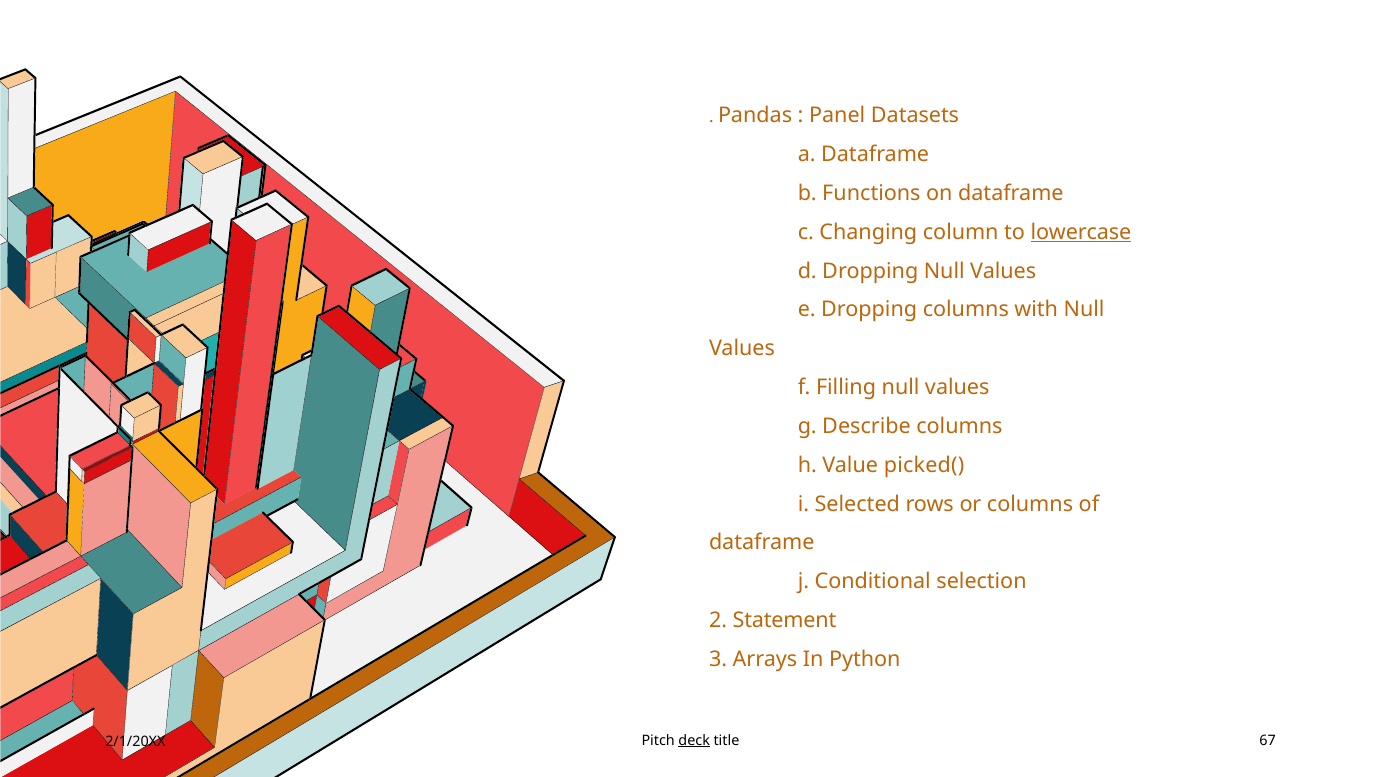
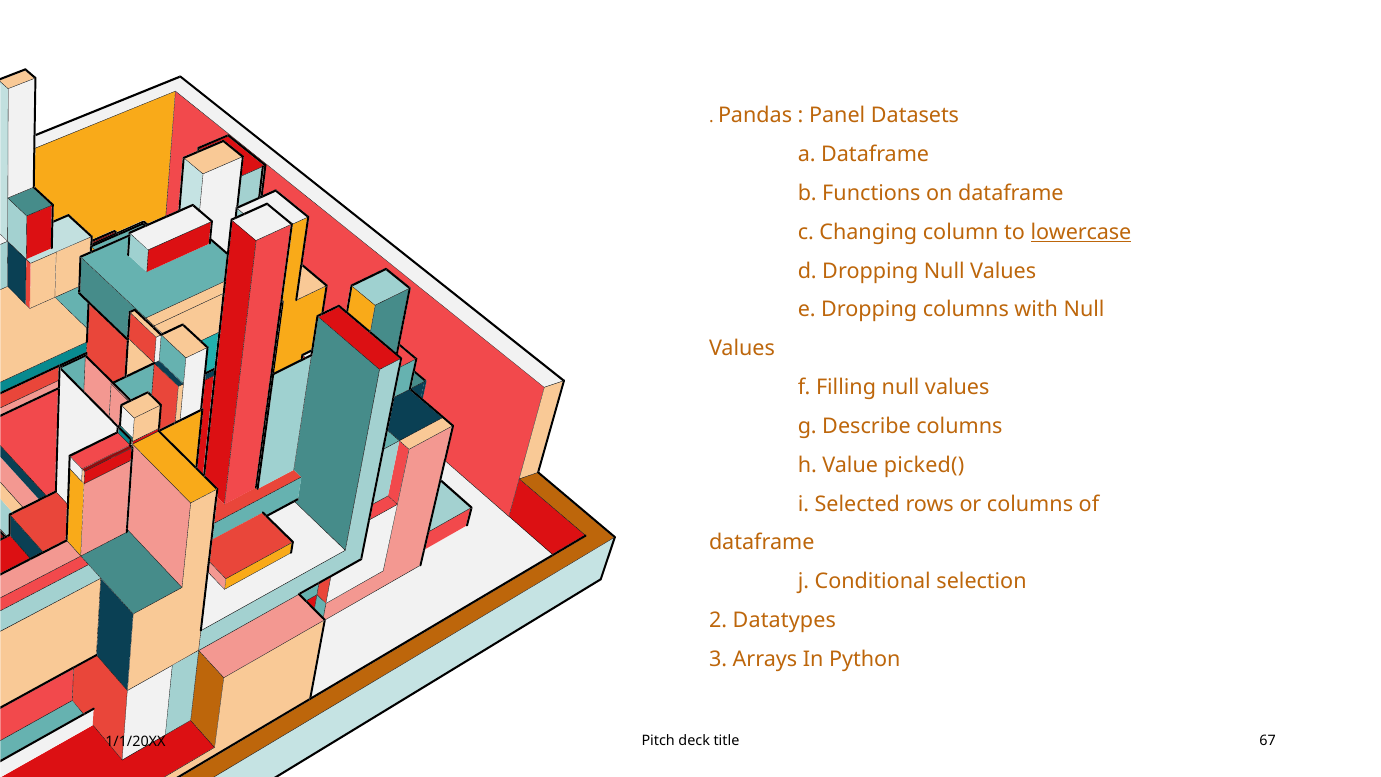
Statement: Statement -> Datatypes
deck underline: present -> none
2/1/20XX: 2/1/20XX -> 1/1/20XX
